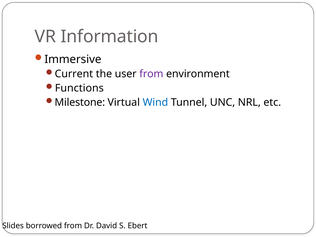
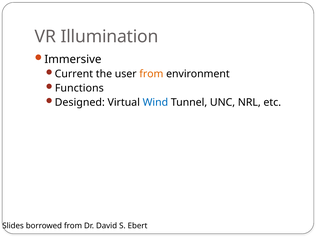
Information: Information -> Illumination
from at (151, 74) colour: purple -> orange
Milestone: Milestone -> Designed
